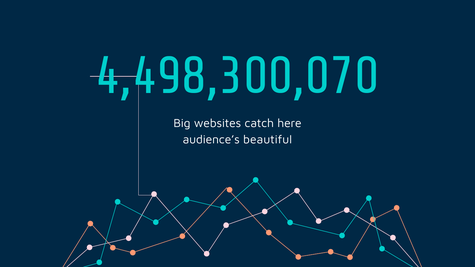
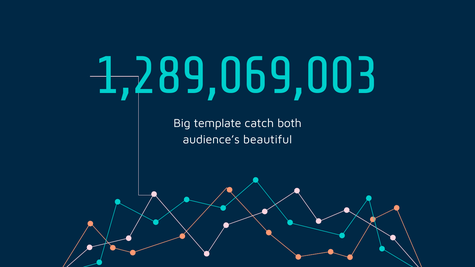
4,498,300,070: 4,498,300,070 -> 1,289,069,003
websites: websites -> template
here: here -> both
